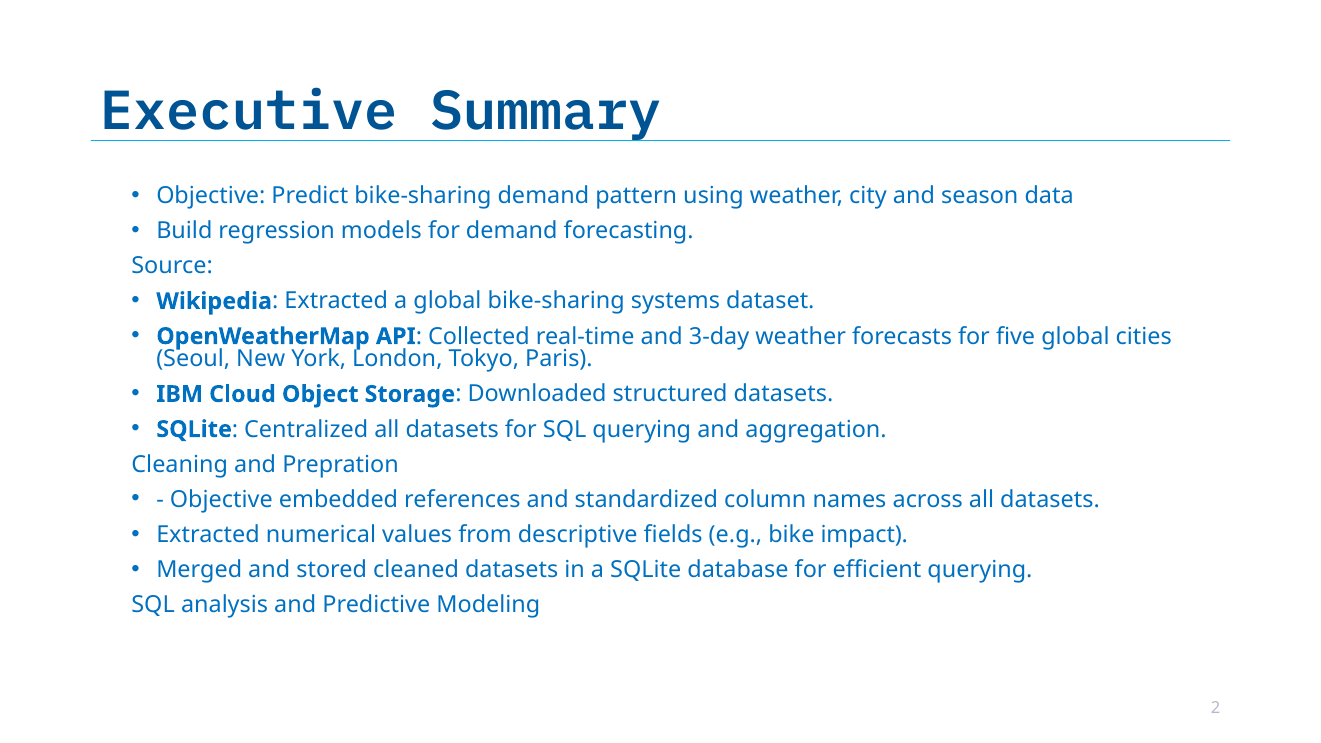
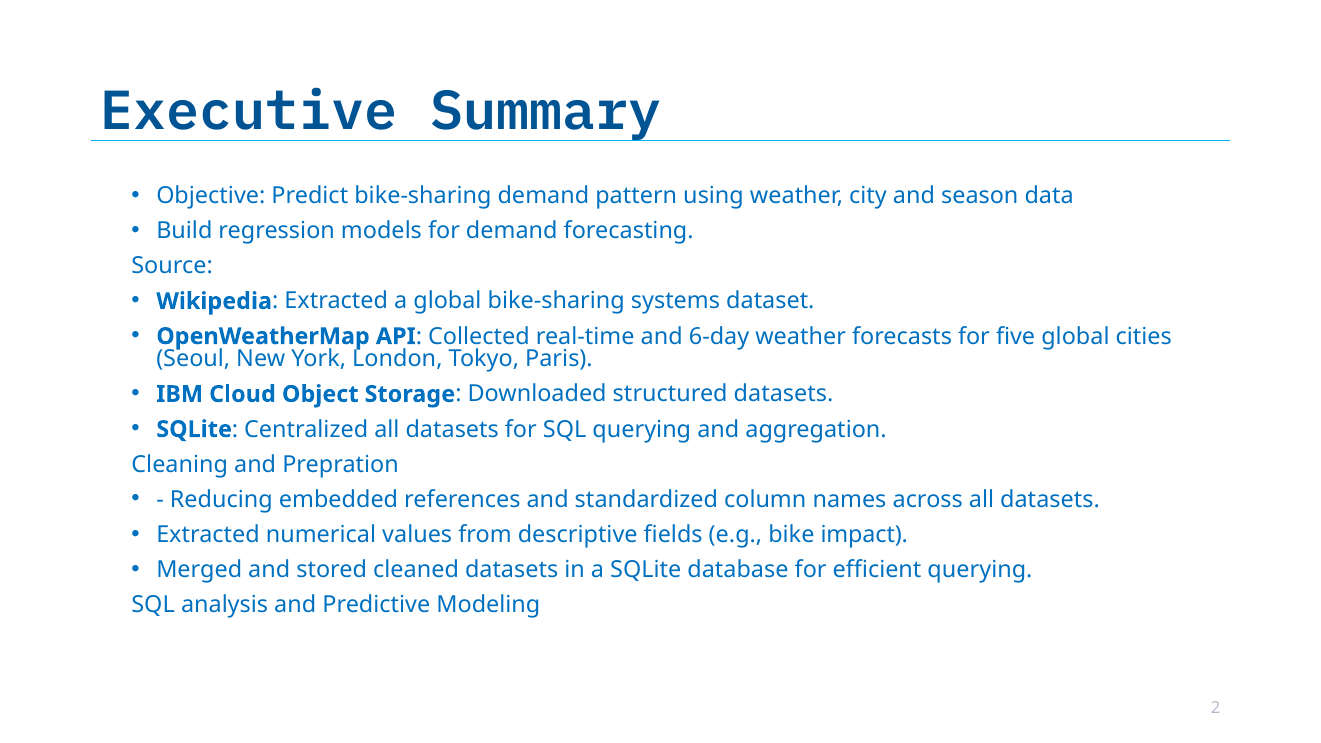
3-day: 3-day -> 6-day
Objective at (221, 500): Objective -> Reducing
